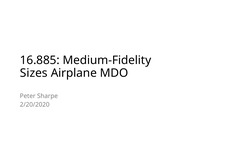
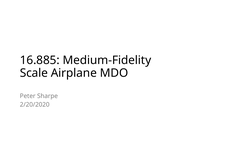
Sizes: Sizes -> Scale
